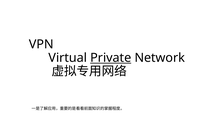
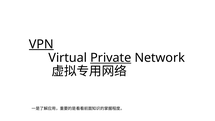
VPN underline: none -> present
